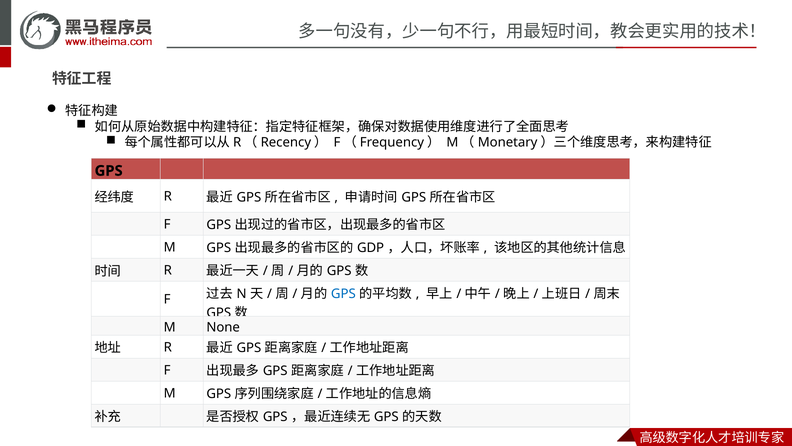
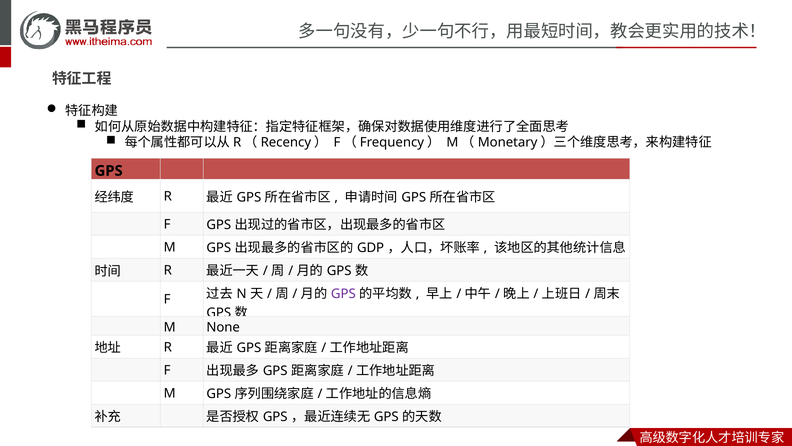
GPS at (343, 293) colour: blue -> purple
